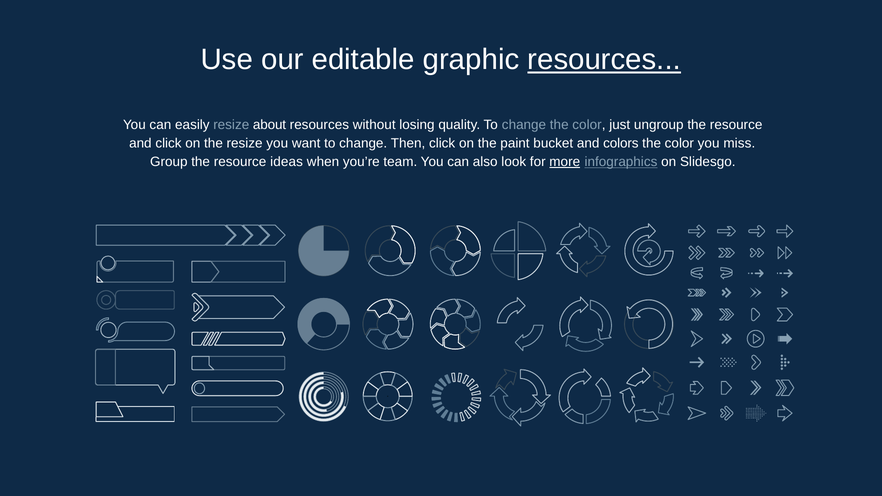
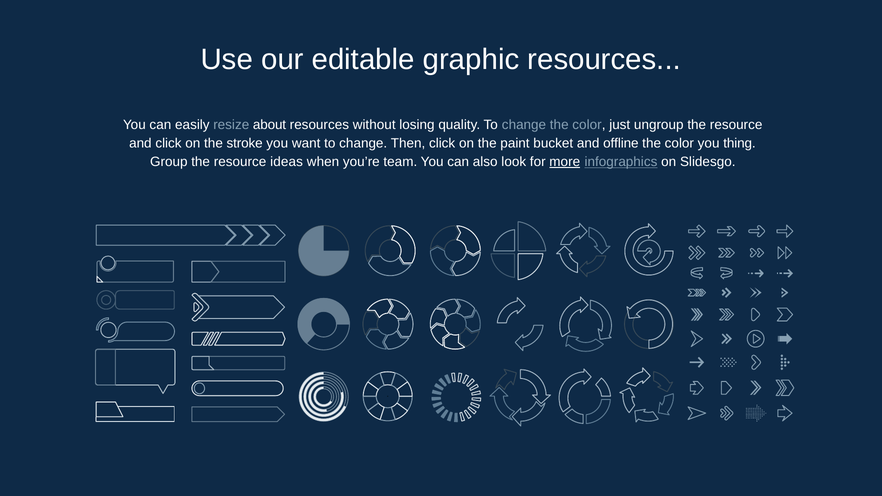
resources at (604, 60) underline: present -> none
the resize: resize -> stroke
colors: colors -> offline
miss: miss -> thing
